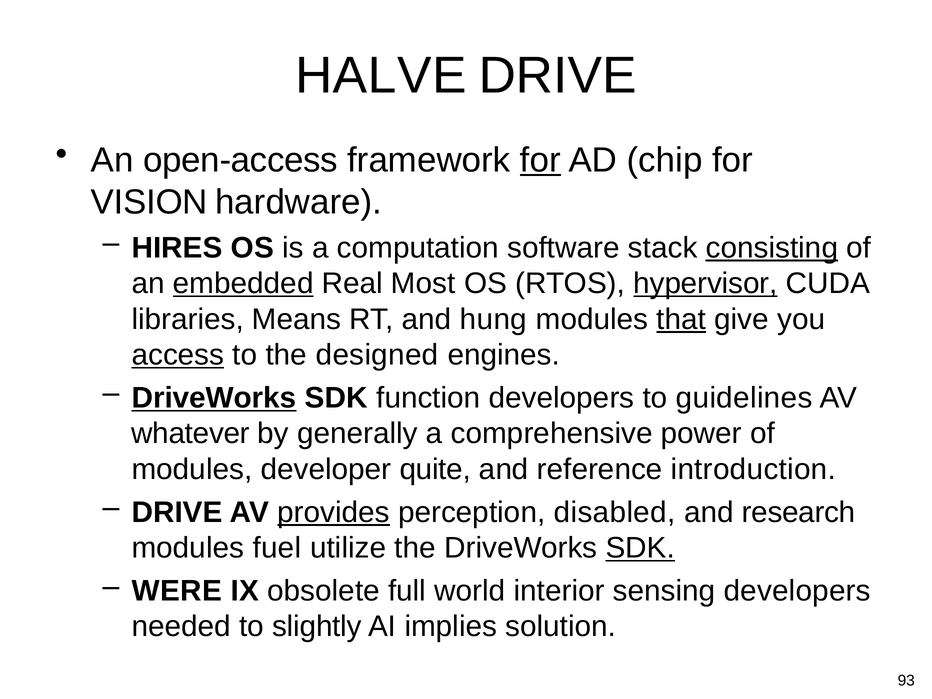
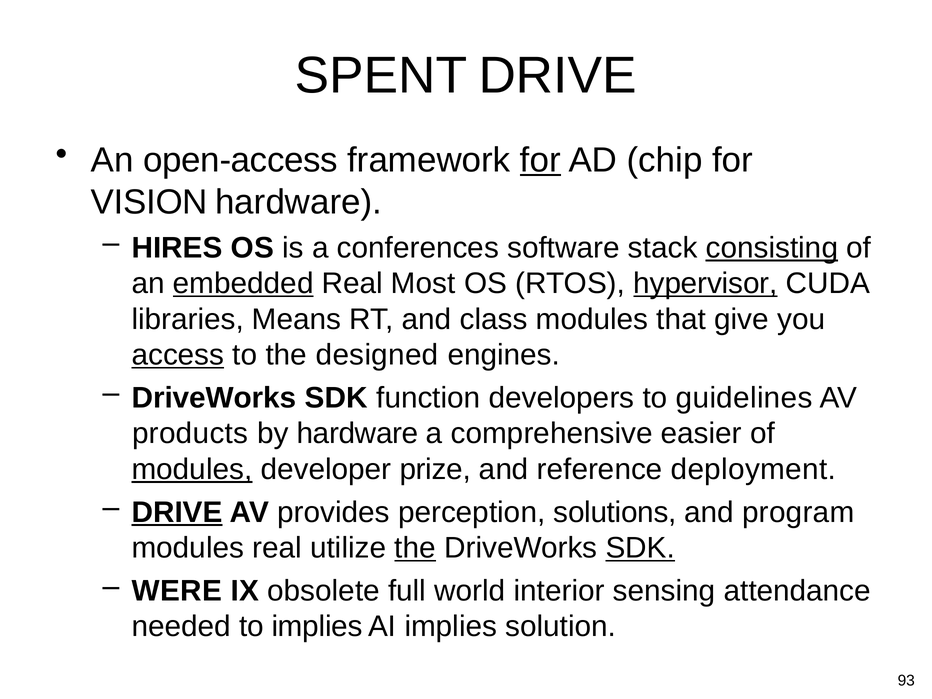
HALVE: HALVE -> SPENT
computation: computation -> conferences
hung: hung -> class
that underline: present -> none
DriveWorks at (214, 398) underline: present -> none
whatever: whatever -> products
by generally: generally -> hardware
power: power -> easier
modules at (192, 469) underline: none -> present
quite: quite -> prize
introduction: introduction -> deployment
DRIVE at (177, 512) underline: none -> present
provides underline: present -> none
disabled: disabled -> solutions
research: research -> program
modules fuel: fuel -> real
the at (415, 548) underline: none -> present
sensing developers: developers -> attendance
to slightly: slightly -> implies
